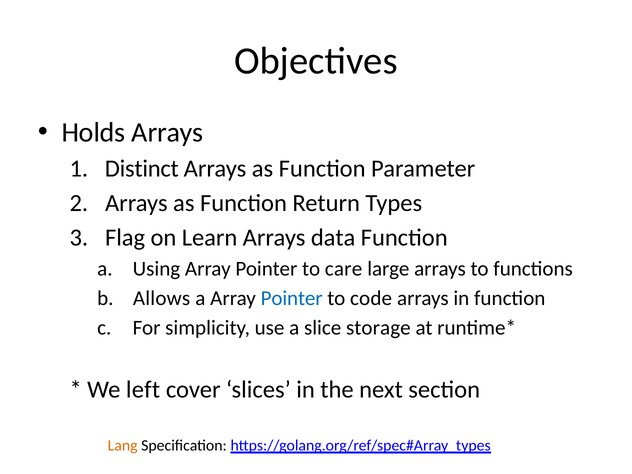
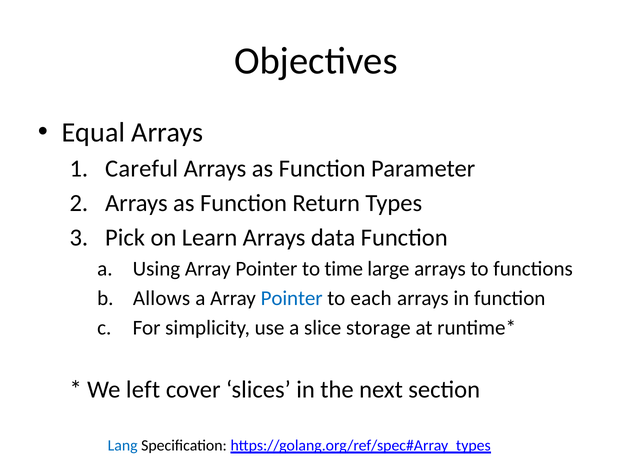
Holds: Holds -> Equal
Distinct: Distinct -> Careful
Flag: Flag -> Pick
care: care -> time
code: code -> each
Lang colour: orange -> blue
